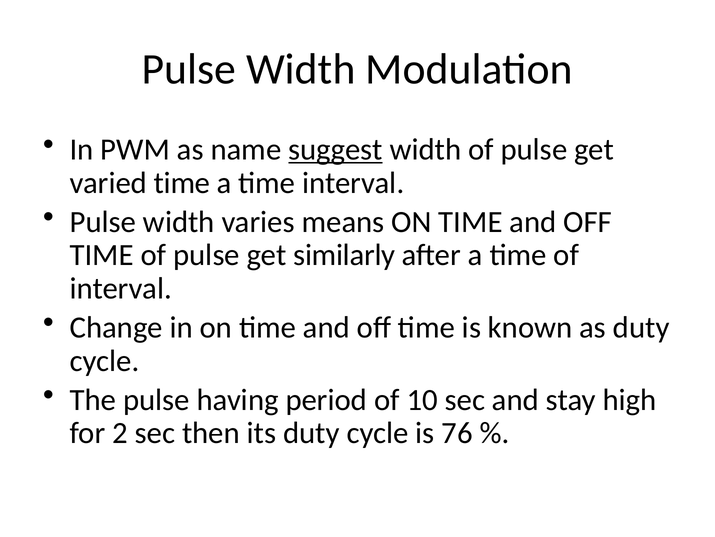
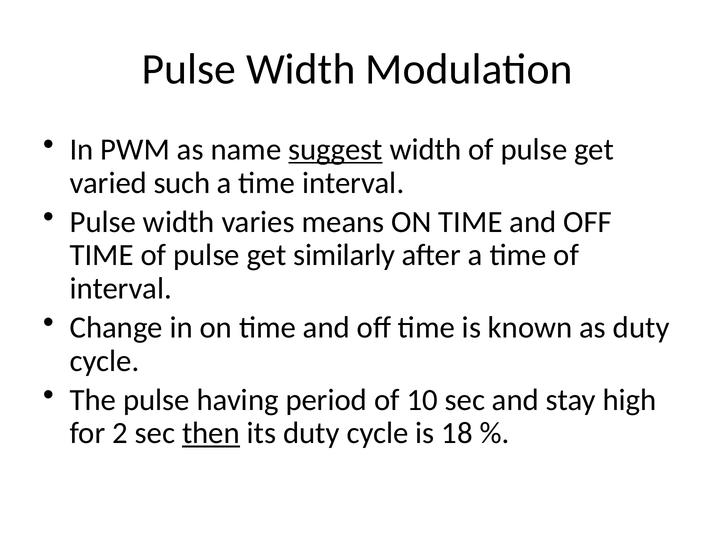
varied time: time -> such
then underline: none -> present
76: 76 -> 18
